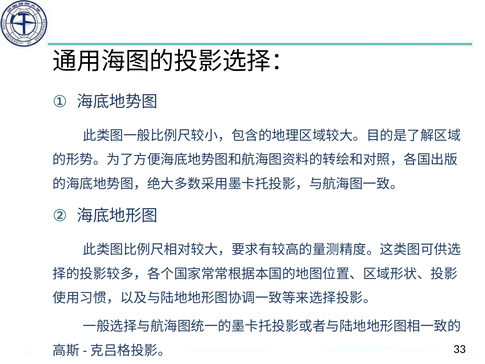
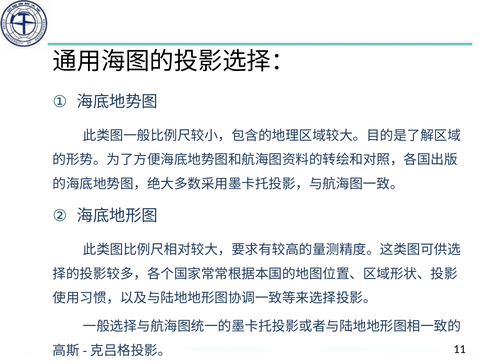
33: 33 -> 11
